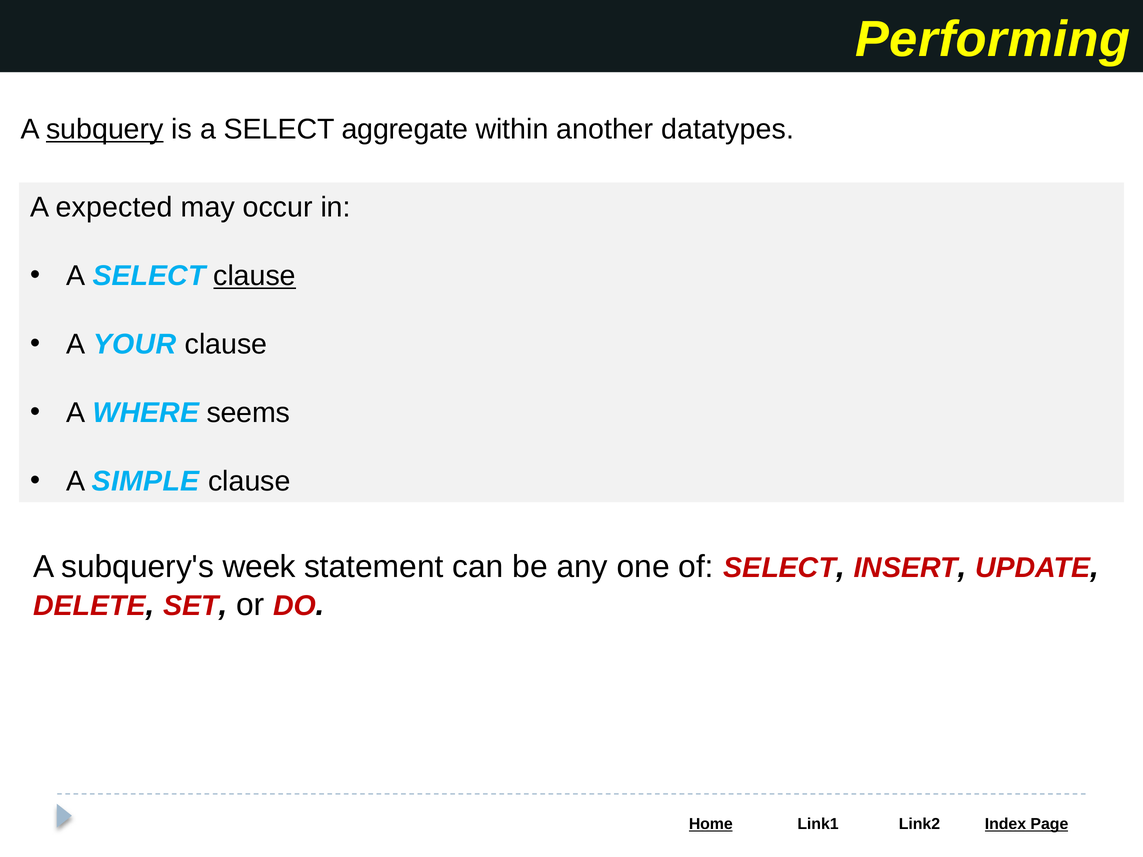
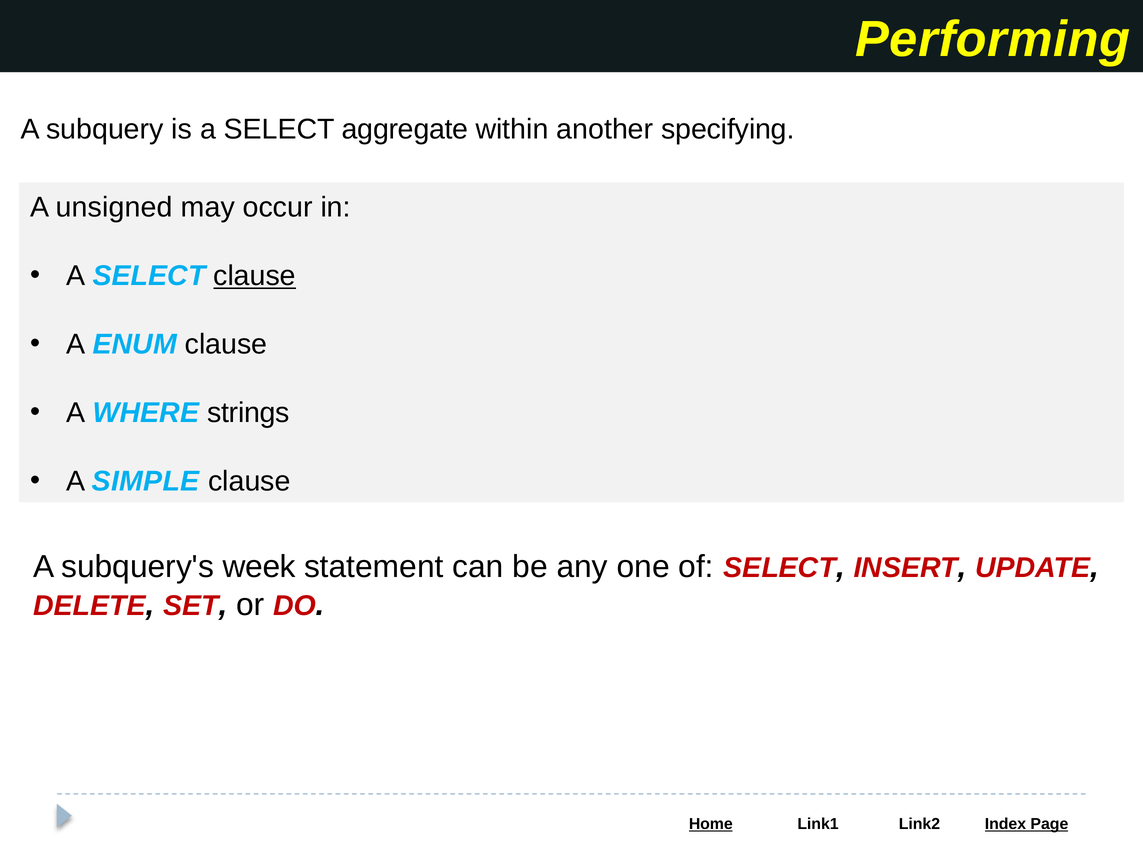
subquery underline: present -> none
datatypes: datatypes -> specifying
expected: expected -> unsigned
YOUR: YOUR -> ENUM
seems: seems -> strings
